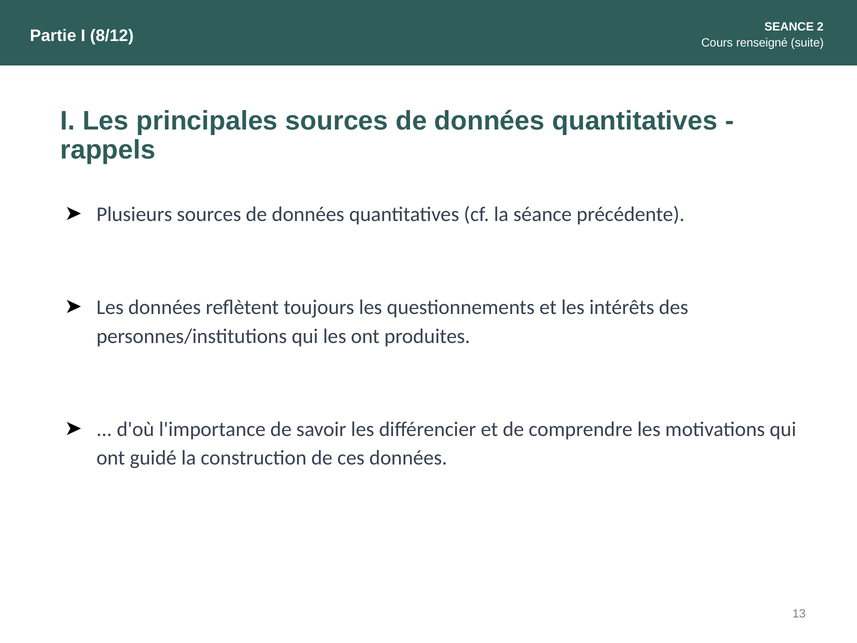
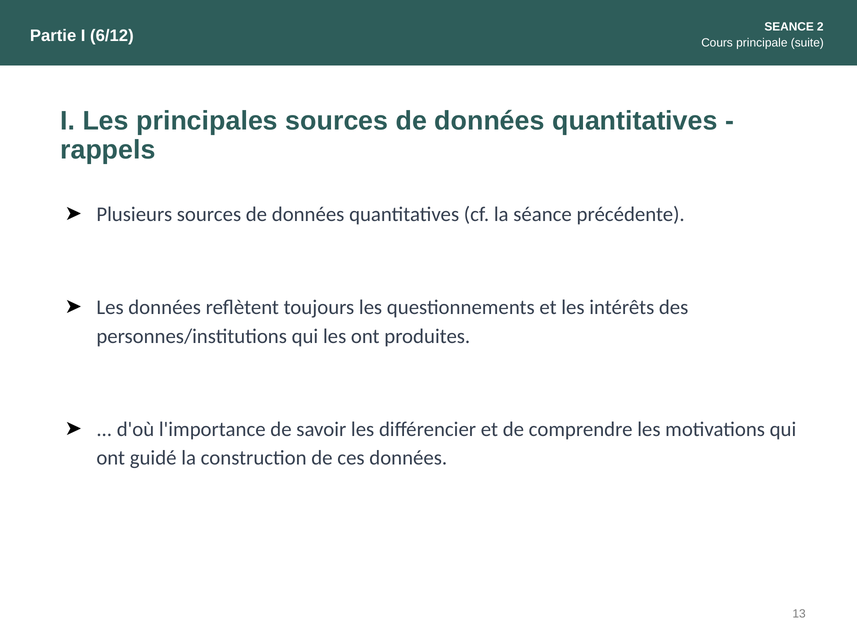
8/12: 8/12 -> 6/12
renseigné: renseigné -> principale
